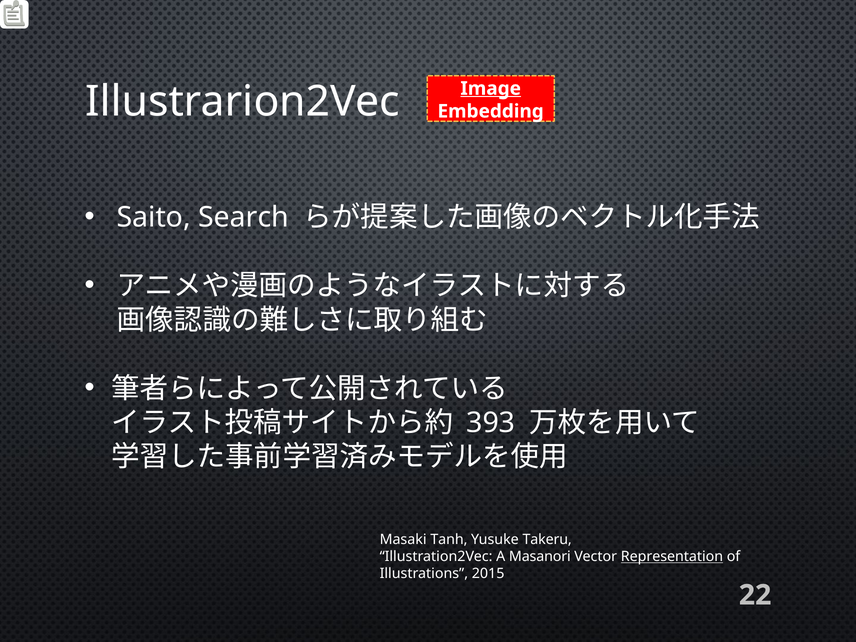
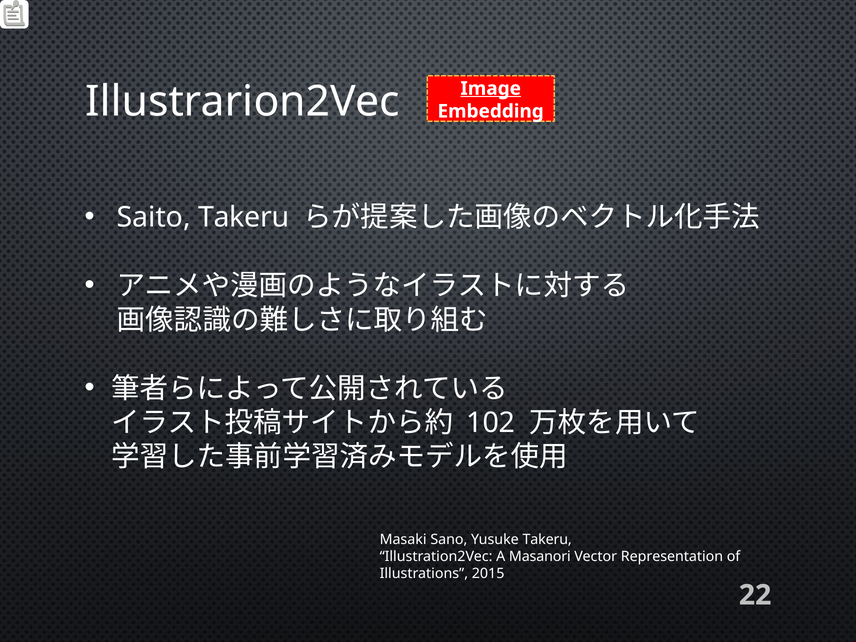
Saito Search: Search -> Takeru
393: 393 -> 102
Tanh: Tanh -> Sano
Representation underline: present -> none
